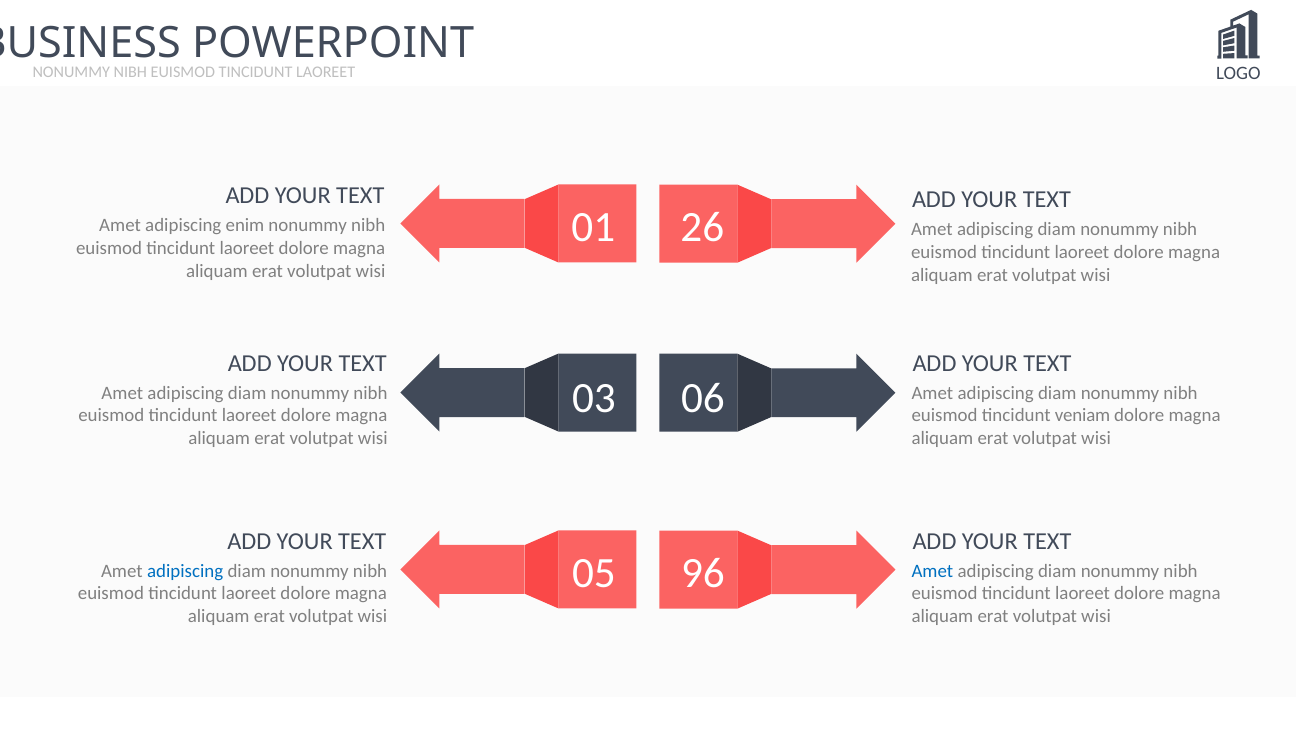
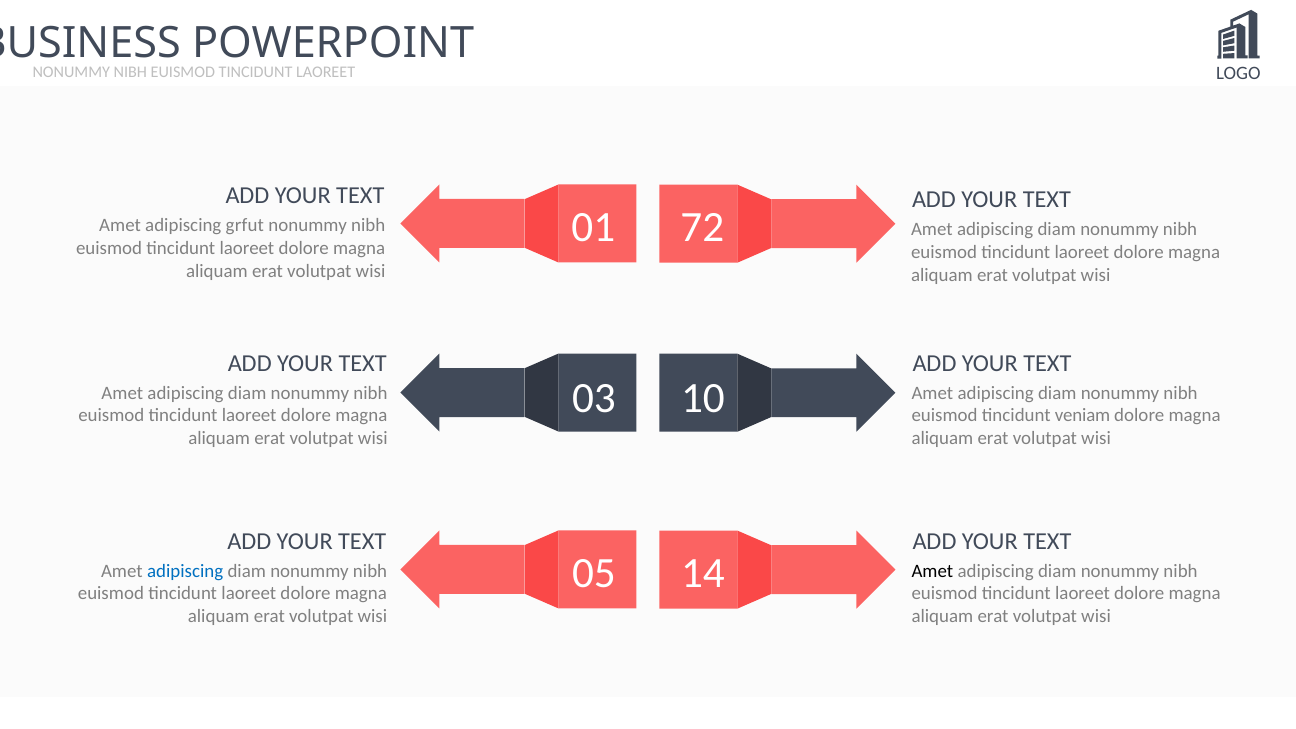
26: 26 -> 72
enim: enim -> grfut
06: 06 -> 10
96: 96 -> 14
Amet at (932, 571) colour: blue -> black
